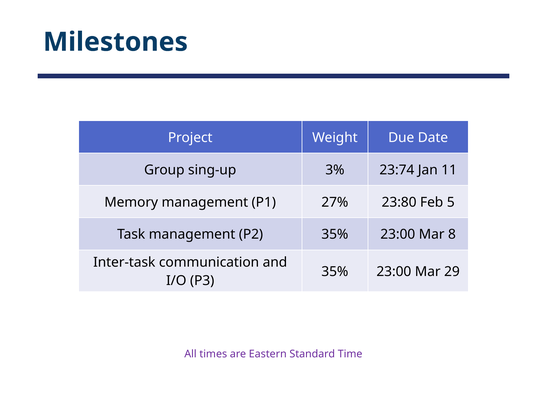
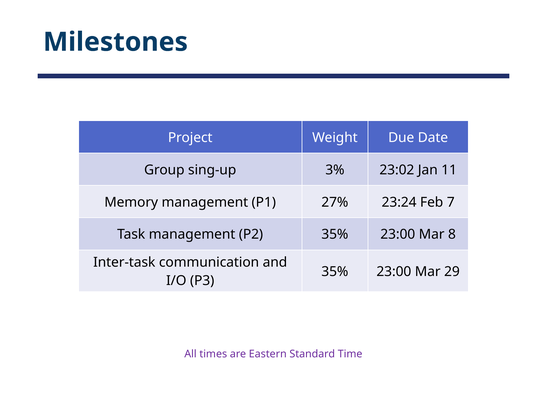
23:74: 23:74 -> 23:02
23:80: 23:80 -> 23:24
5: 5 -> 7
